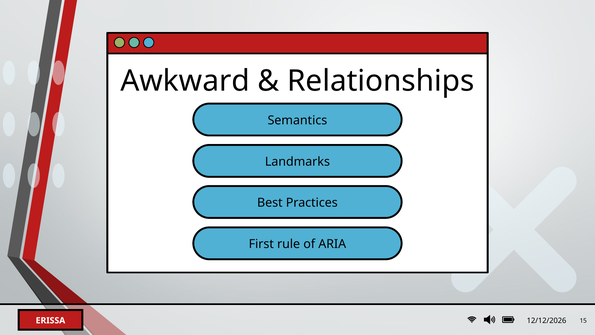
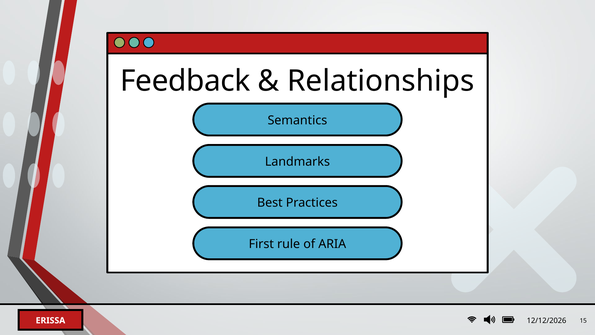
Awkward: Awkward -> Feedback
